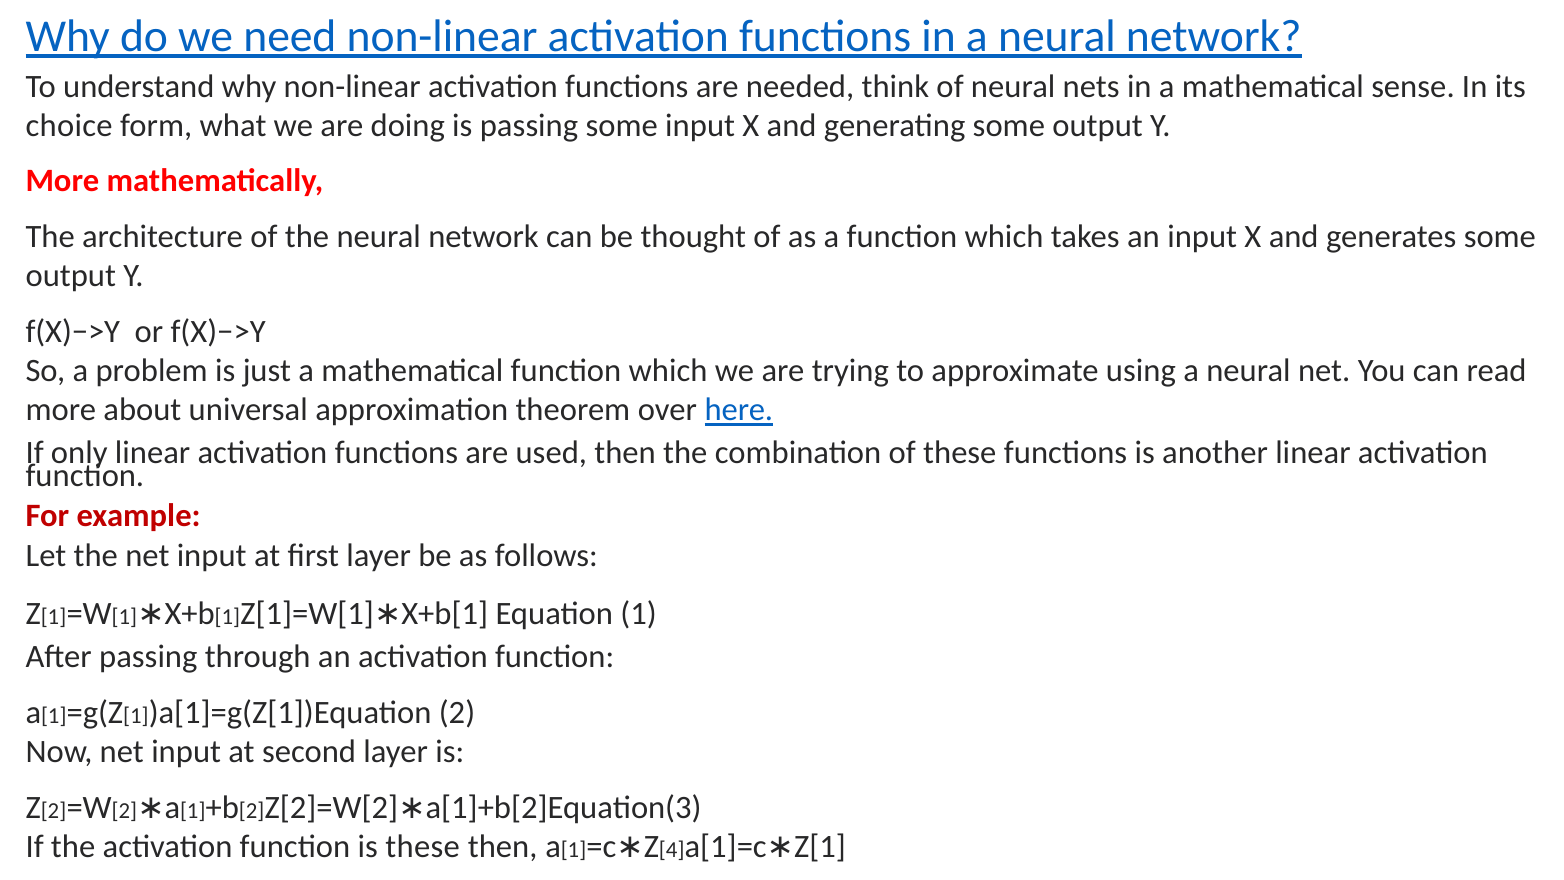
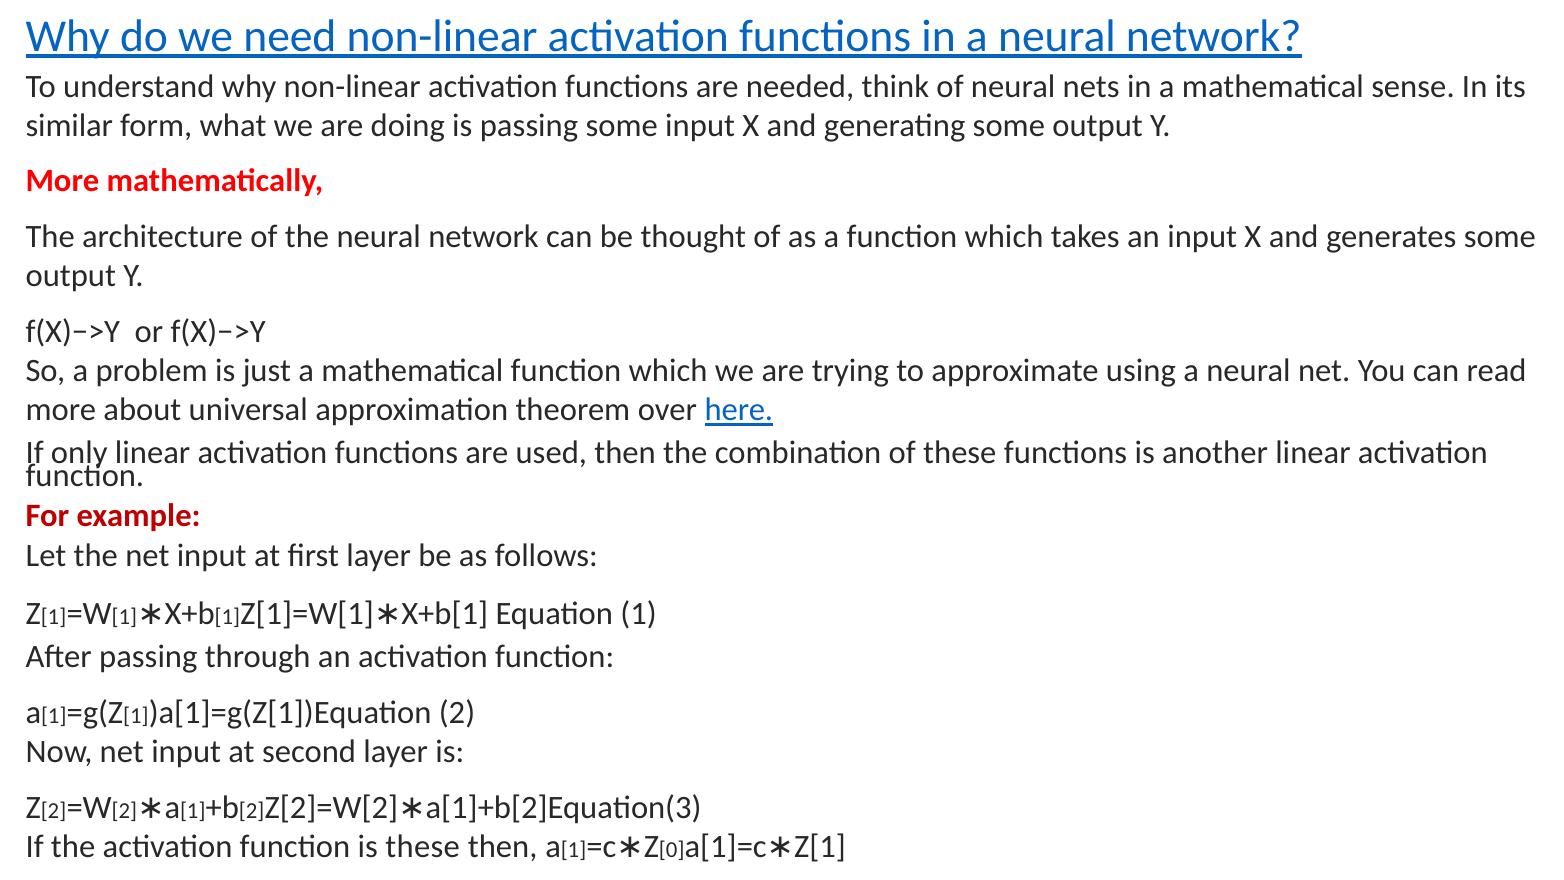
choice: choice -> similar
4: 4 -> 0
